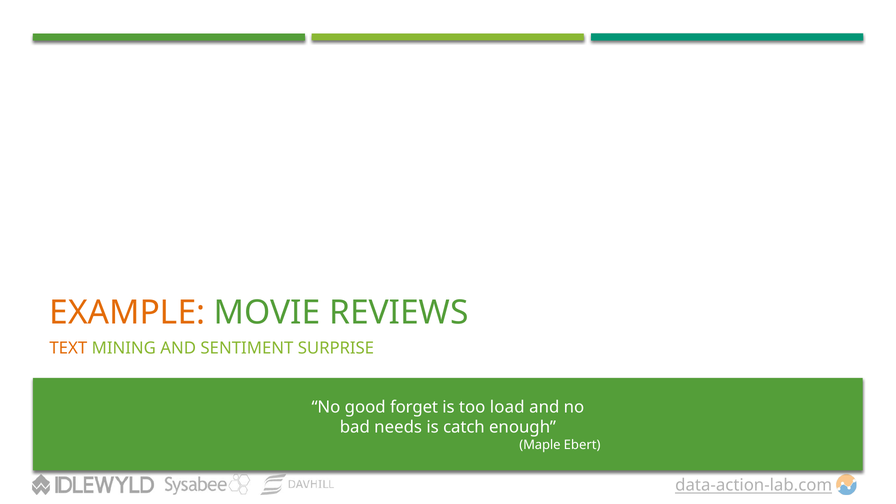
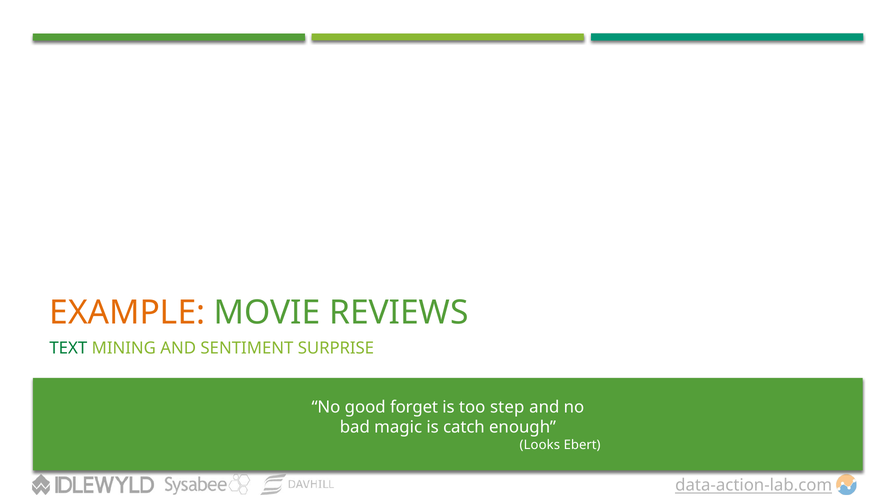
TEXT colour: orange -> green
load: load -> step
needs: needs -> magic
Maple: Maple -> Looks
